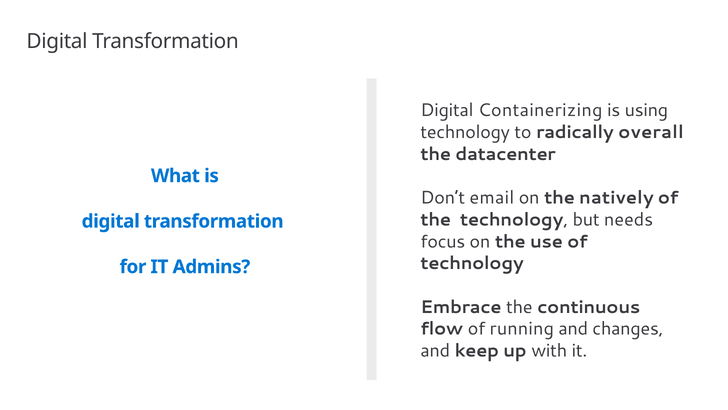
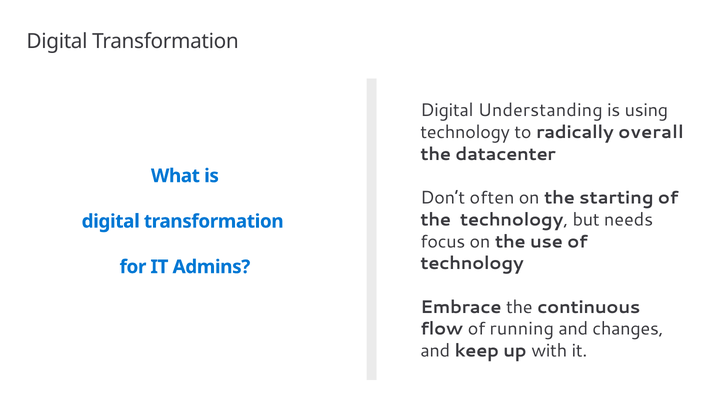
Containerizing: Containerizing -> Understanding
email: email -> often
natively: natively -> starting
